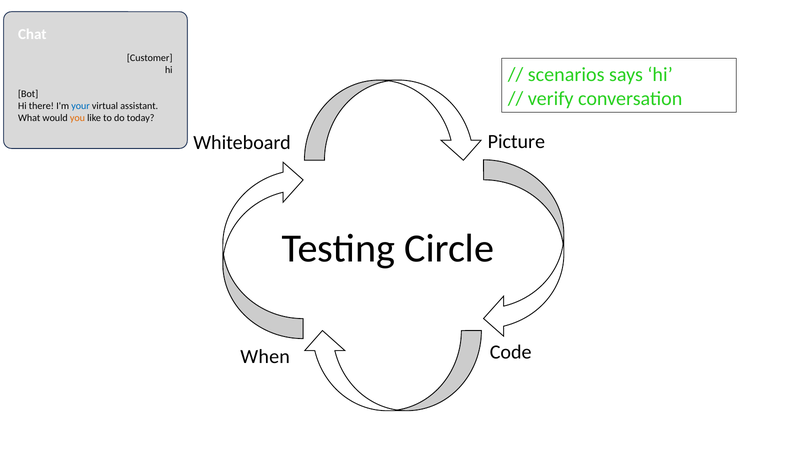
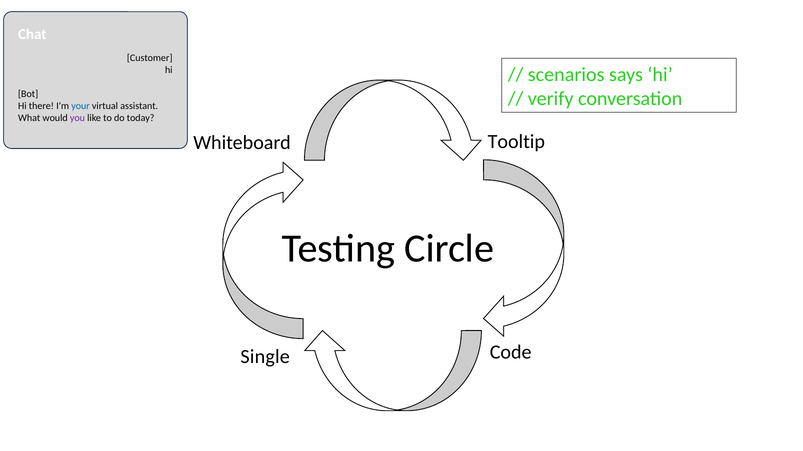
you colour: orange -> purple
Picture: Picture -> Tooltip
When: When -> Single
